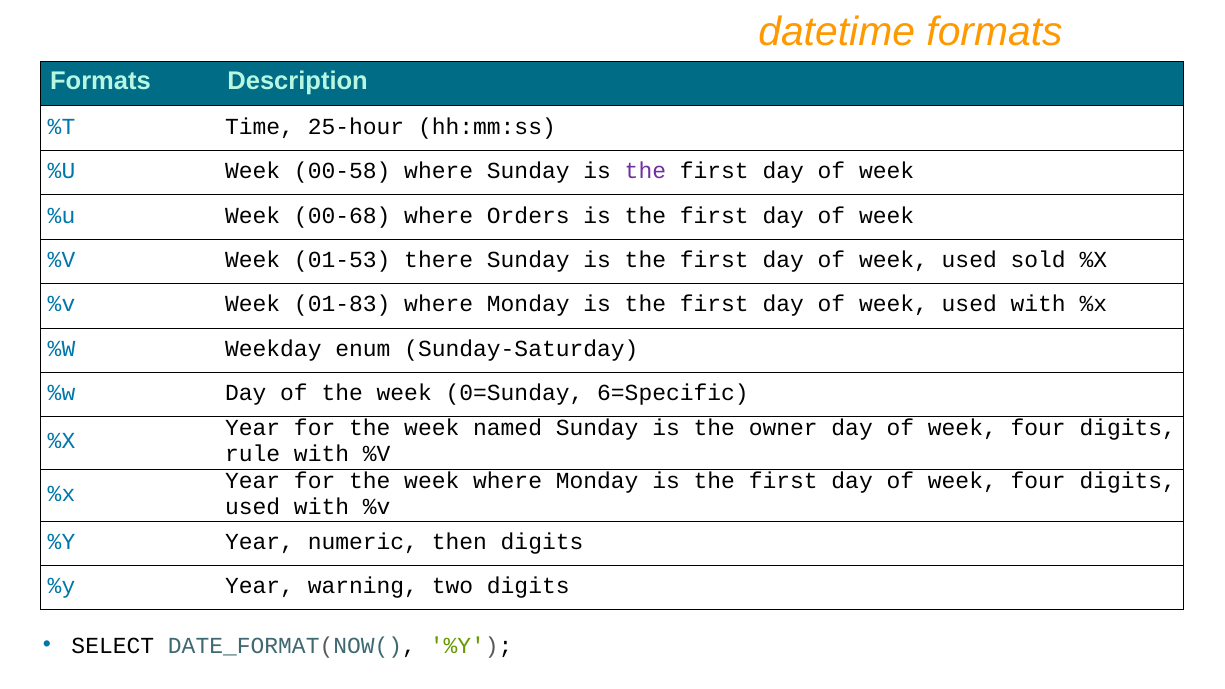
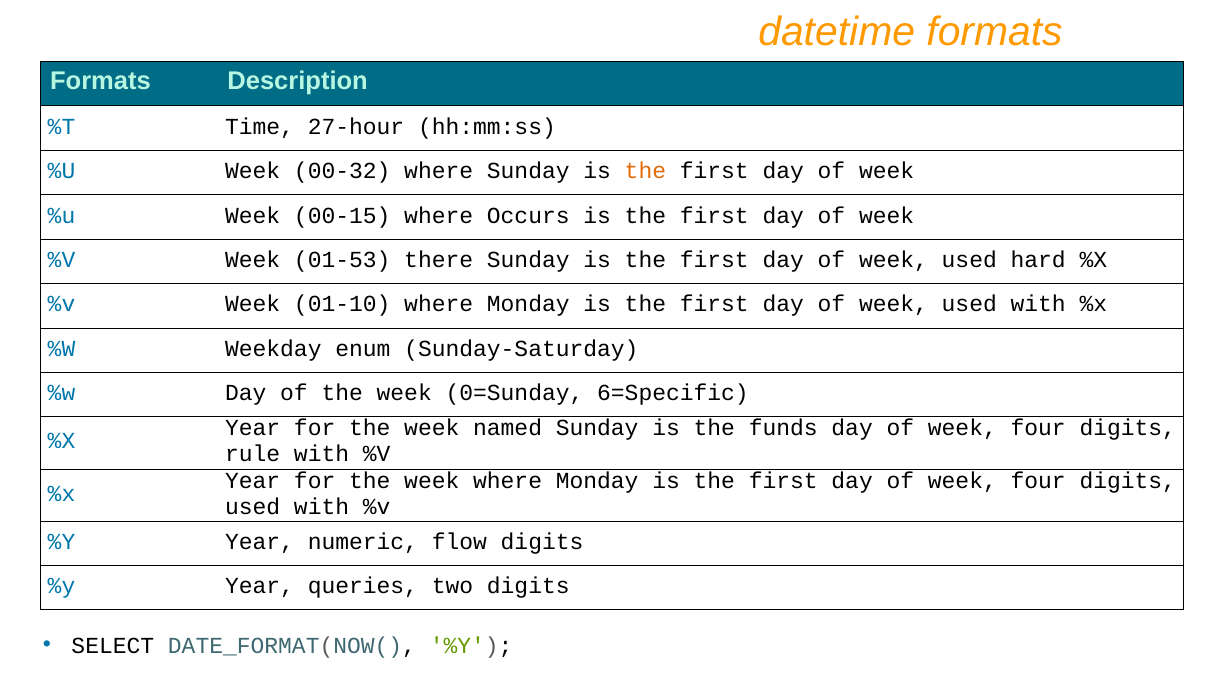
25-hour: 25-hour -> 27-hour
00-58: 00-58 -> 00-32
the at (645, 171) colour: purple -> orange
00-68: 00-68 -> 00-15
Orders: Orders -> Occurs
sold: sold -> hard
01-83: 01-83 -> 01-10
owner: owner -> funds
then: then -> flow
warning: warning -> queries
